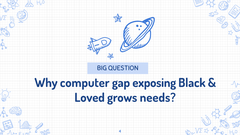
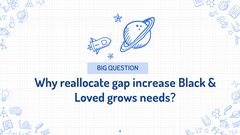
computer: computer -> reallocate
exposing: exposing -> increase
